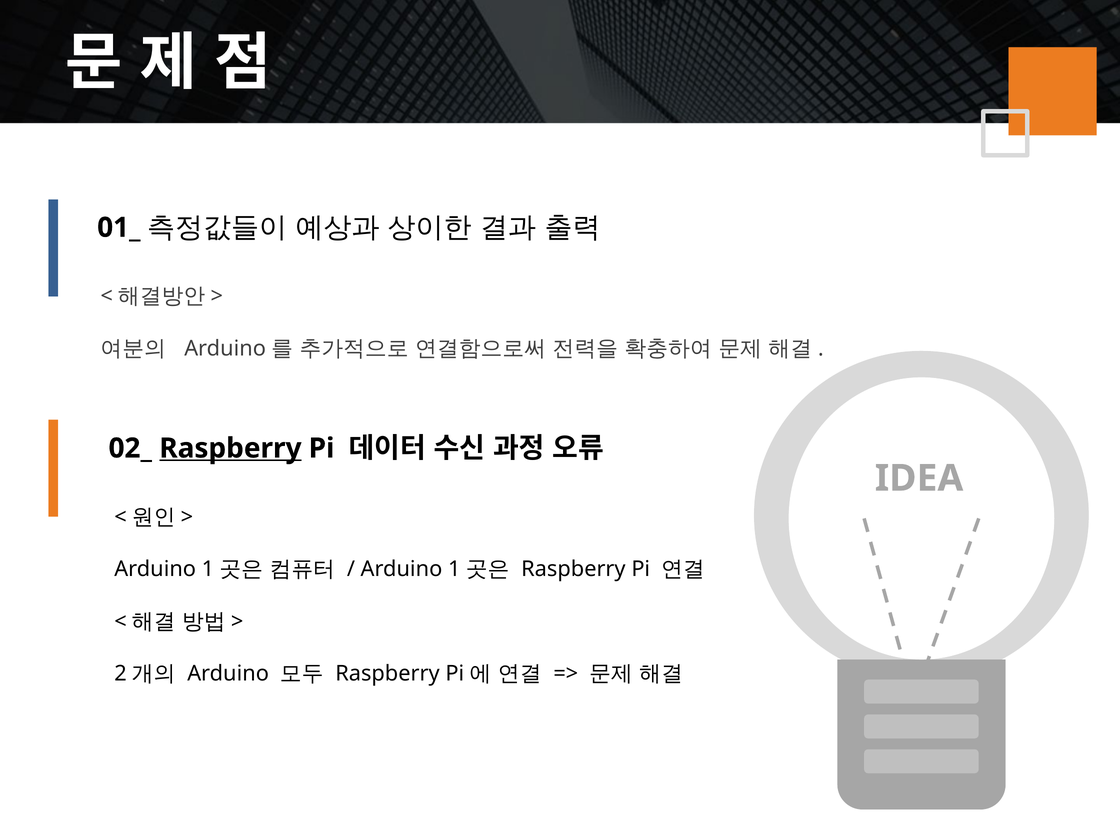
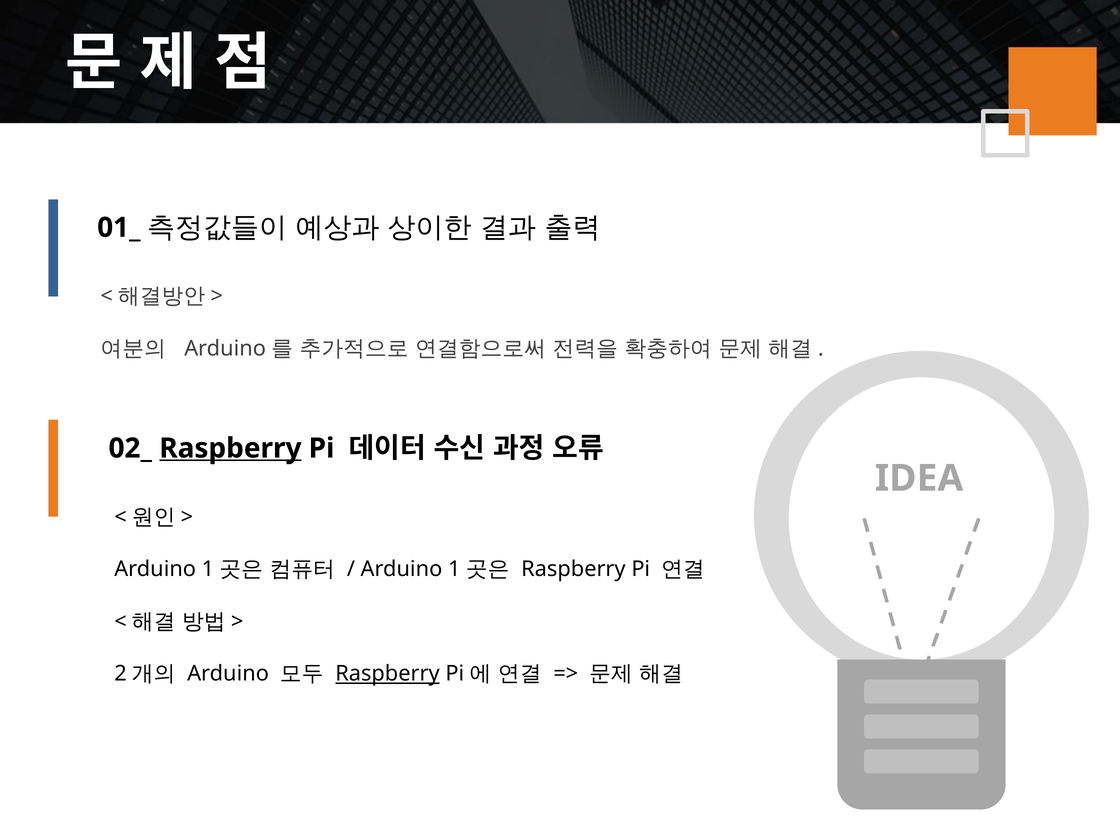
Raspberry at (387, 674) underline: none -> present
